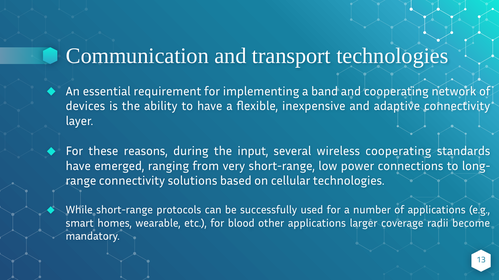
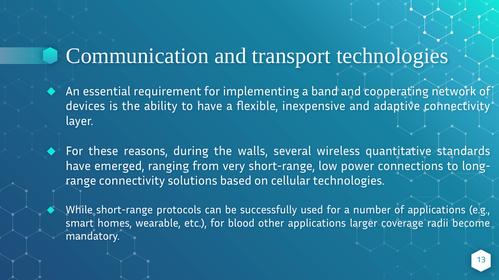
input: input -> walls
wireless cooperating: cooperating -> quantitative
